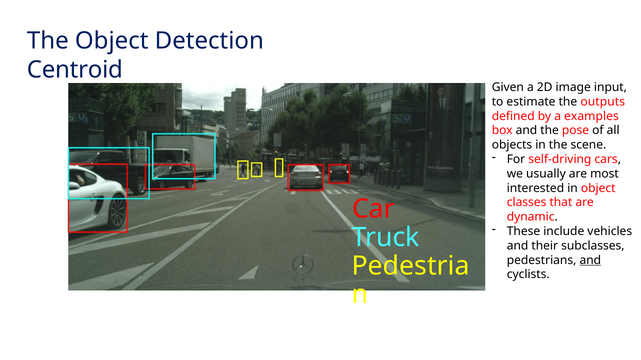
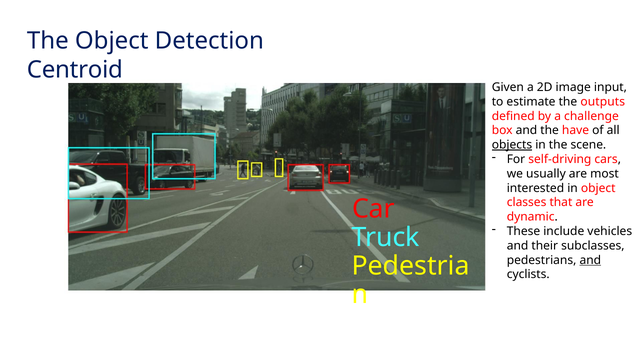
examples: examples -> challenge
pose: pose -> have
objects underline: none -> present
